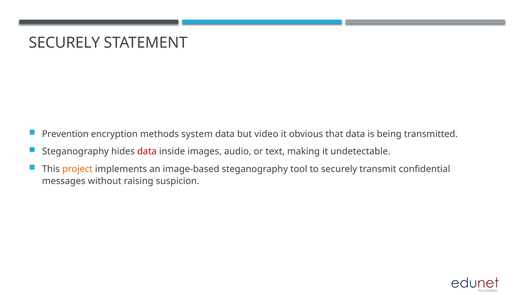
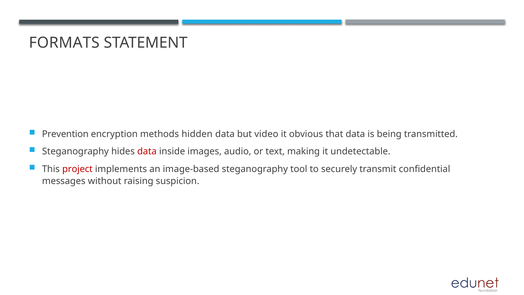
SECURELY at (64, 43): SECURELY -> FORMATS
system: system -> hidden
project colour: orange -> red
